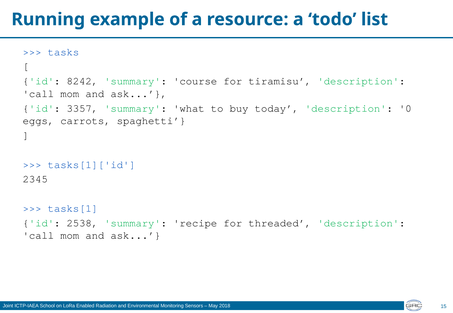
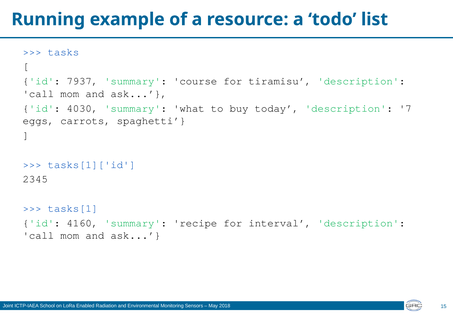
8242: 8242 -> 7937
3357: 3357 -> 4030
0: 0 -> 7
2538: 2538 -> 4160
threaded: threaded -> interval
